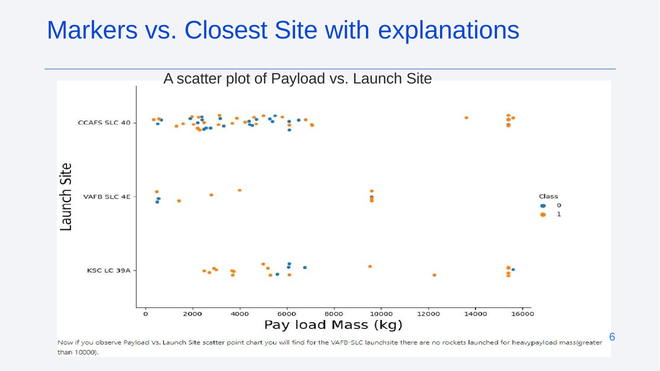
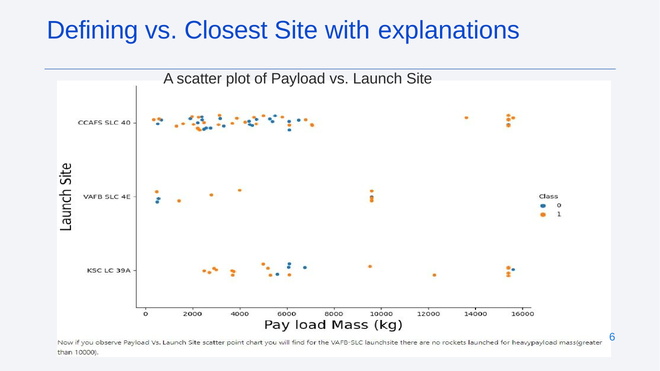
Markers: Markers -> Defining
